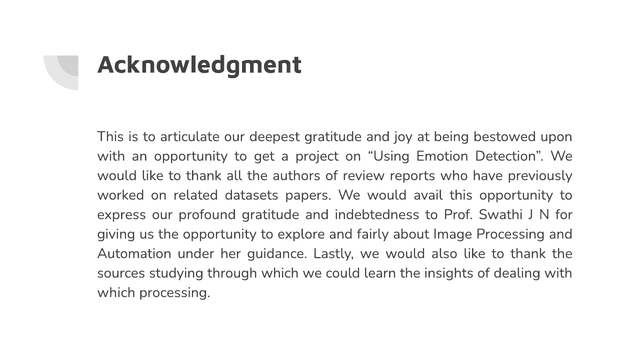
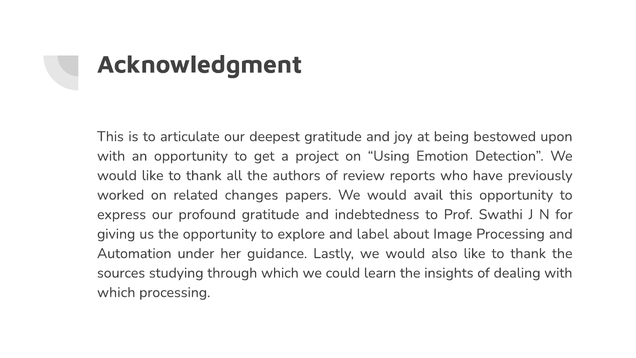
datasets: datasets -> changes
fairly: fairly -> label
